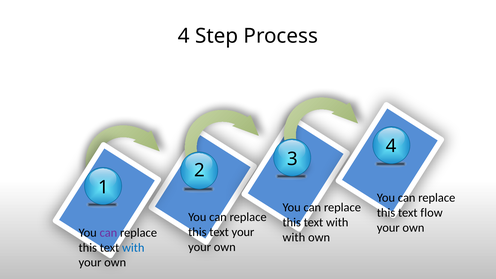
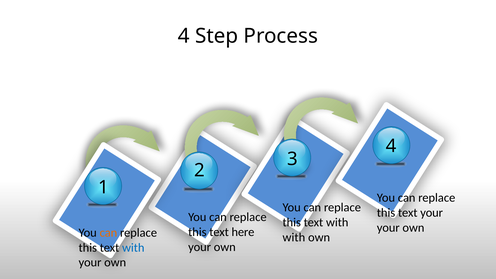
text flow: flow -> your
text your: your -> here
can at (108, 233) colour: purple -> orange
